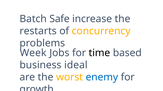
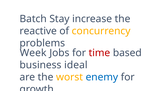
Safe: Safe -> Stay
restarts: restarts -> reactive
time colour: black -> red
